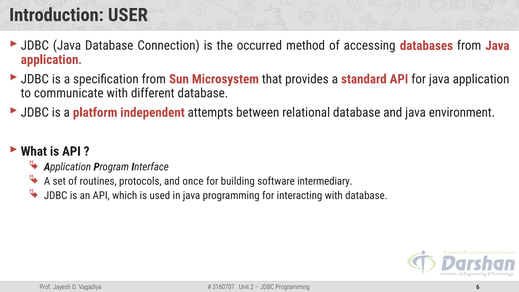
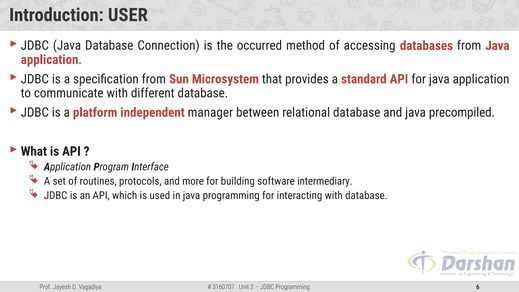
attempts: attempts -> manager
environment: environment -> precompiled
once: once -> more
